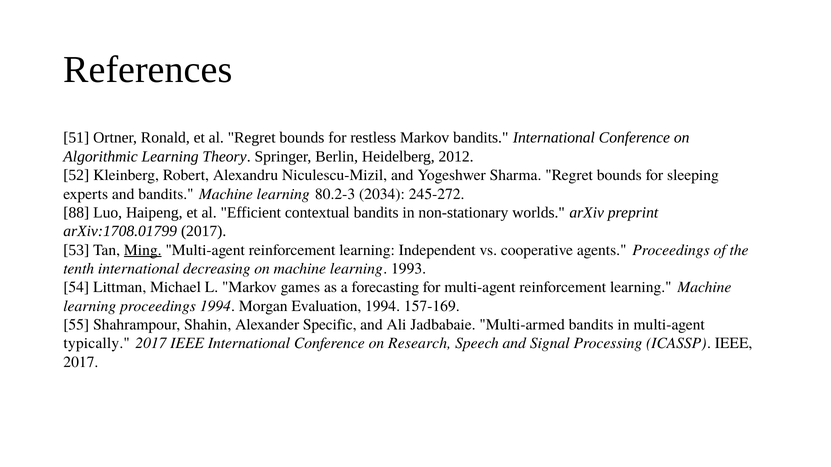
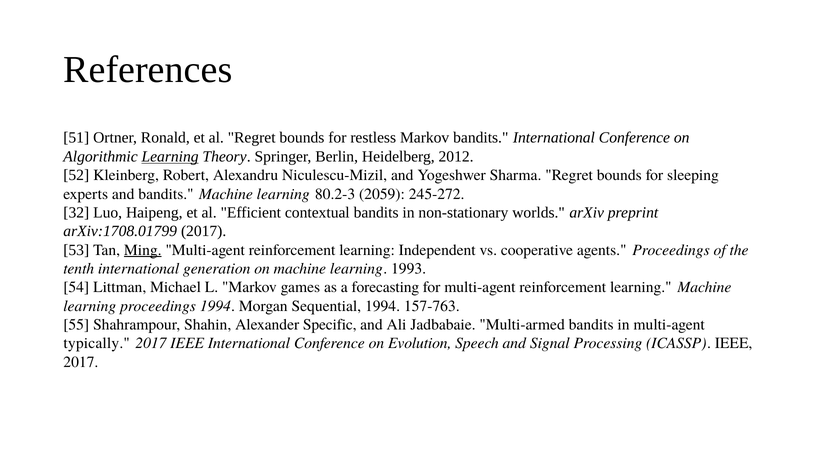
Learning at (170, 157) underline: none -> present
2034: 2034 -> 2059
88: 88 -> 32
decreasing: decreasing -> generation
Evaluation: Evaluation -> Sequential
157-169: 157-169 -> 157-763
Research: Research -> Evolution
